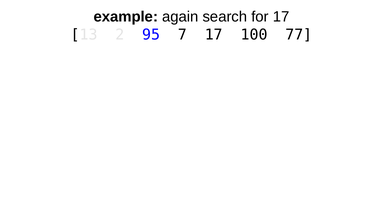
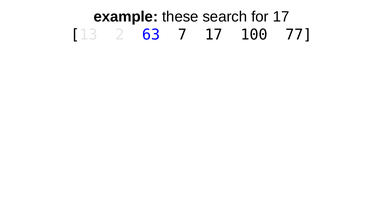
again: again -> these
95: 95 -> 63
